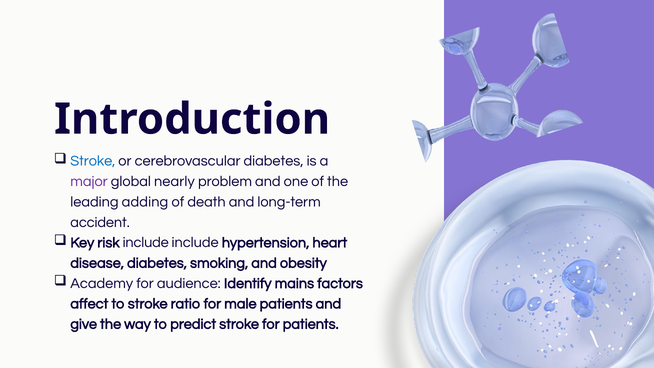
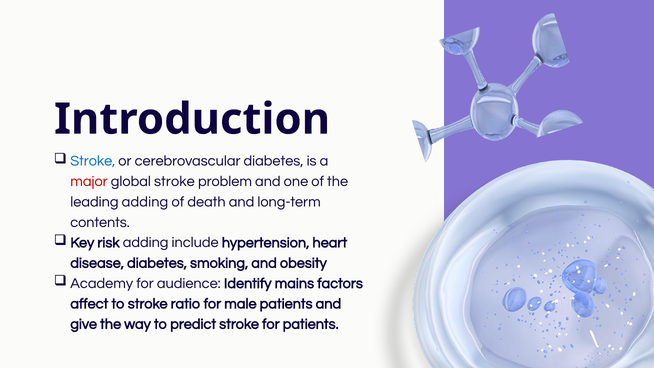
major colour: purple -> red
global nearly: nearly -> stroke
accident: accident -> contents
risk include: include -> adding
